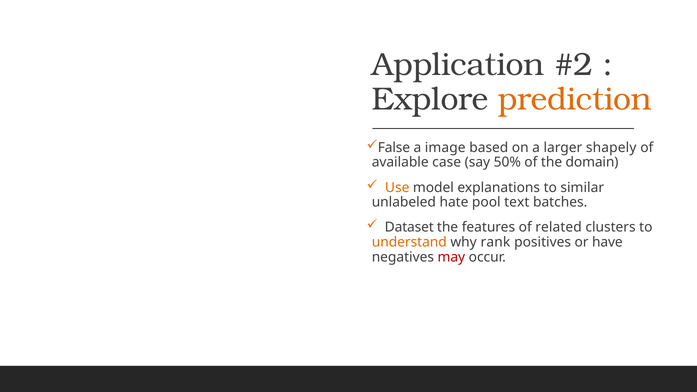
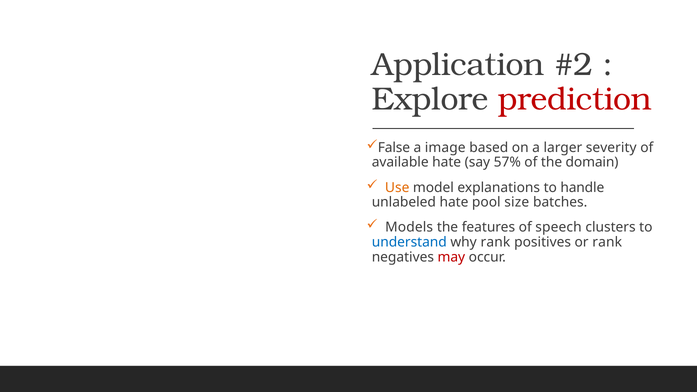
prediction colour: orange -> red
shapely: shapely -> severity
available case: case -> hate
50%: 50% -> 57%
similar: similar -> handle
text: text -> size
Dataset: Dataset -> Models
related: related -> speech
understand colour: orange -> blue
or have: have -> rank
